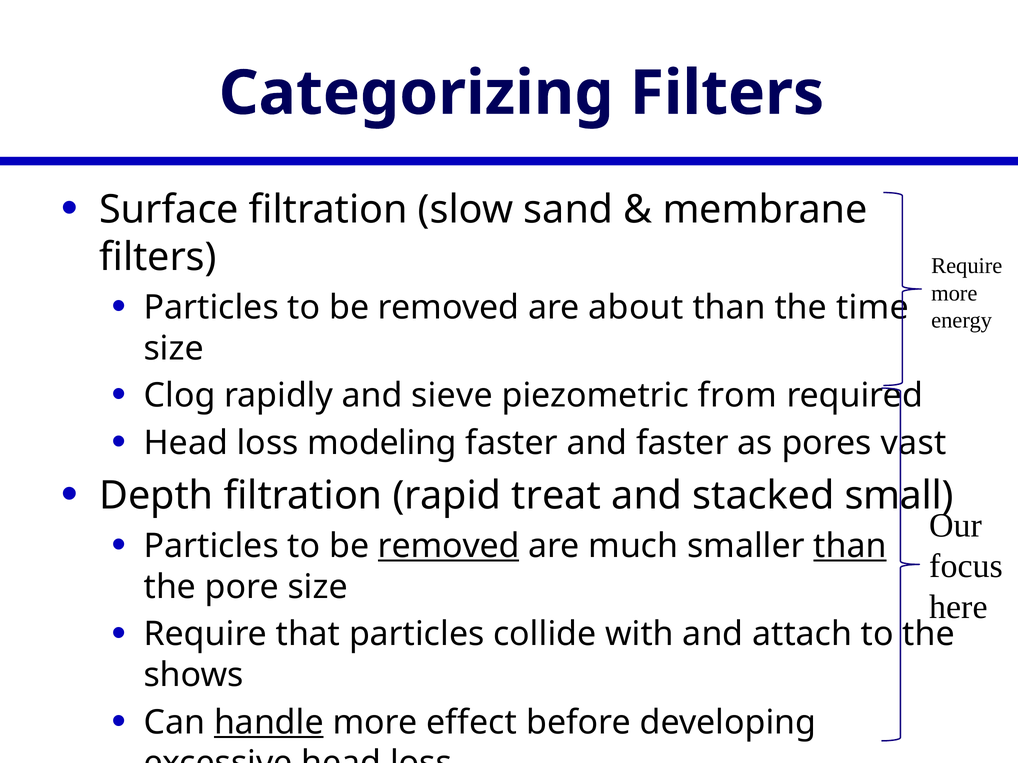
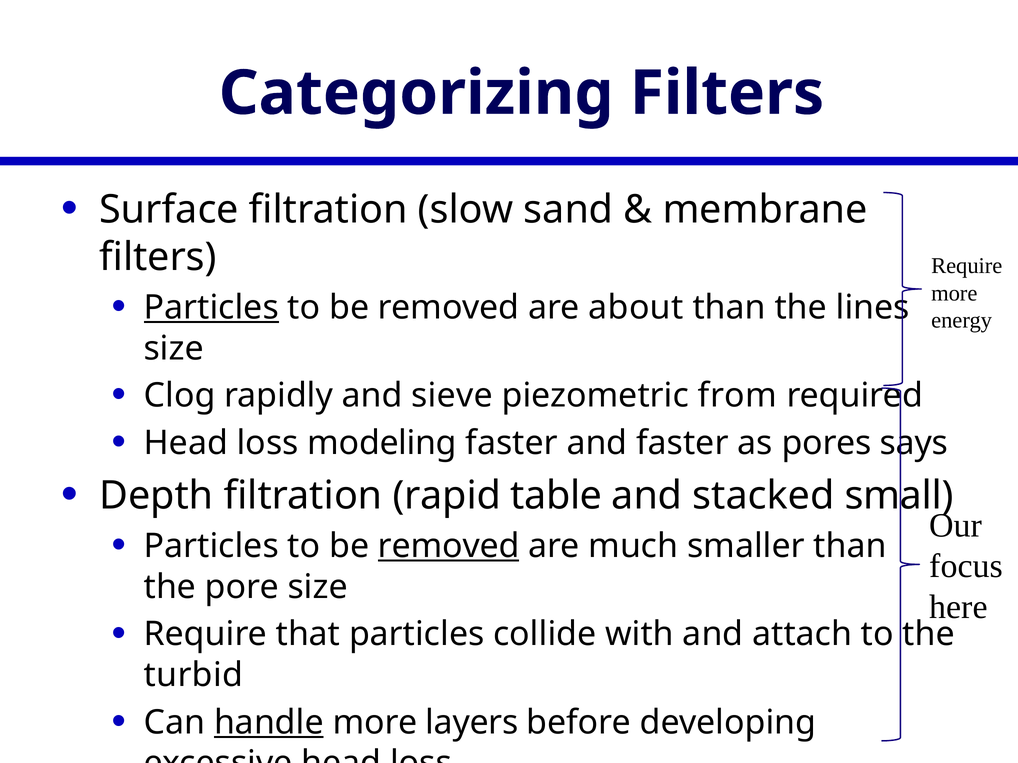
Particles at (211, 308) underline: none -> present
time: time -> lines
vast: vast -> says
treat: treat -> table
than at (850, 546) underline: present -> none
shows: shows -> turbid
effect: effect -> layers
